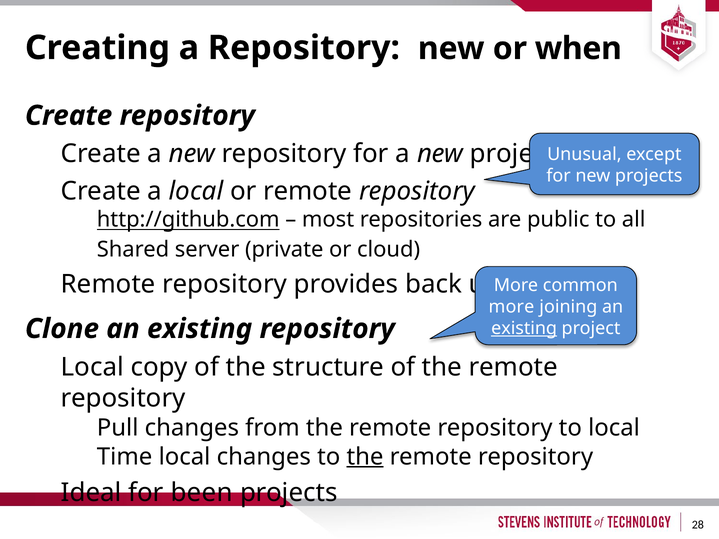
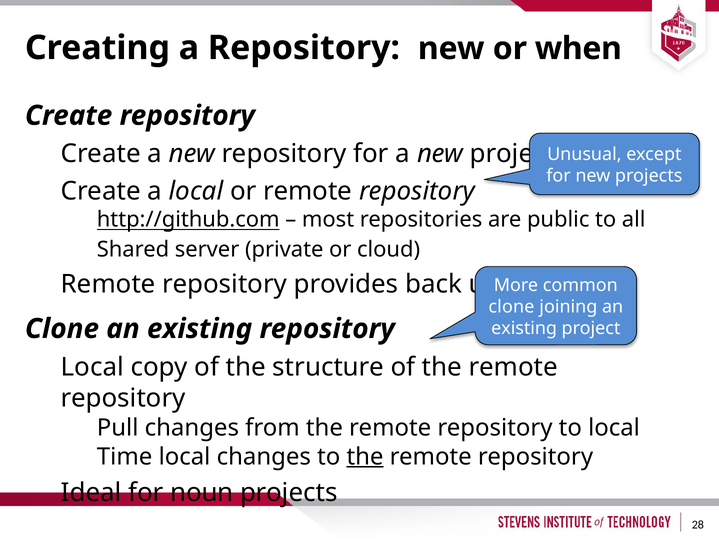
more at (511, 307): more -> clone
existing at (524, 329) underline: present -> none
been: been -> noun
